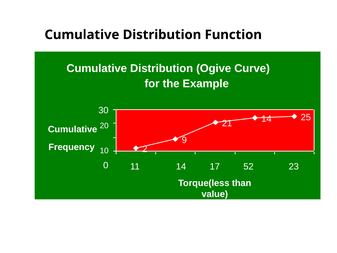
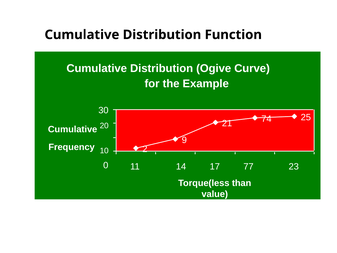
21 14: 14 -> 74
52: 52 -> 77
